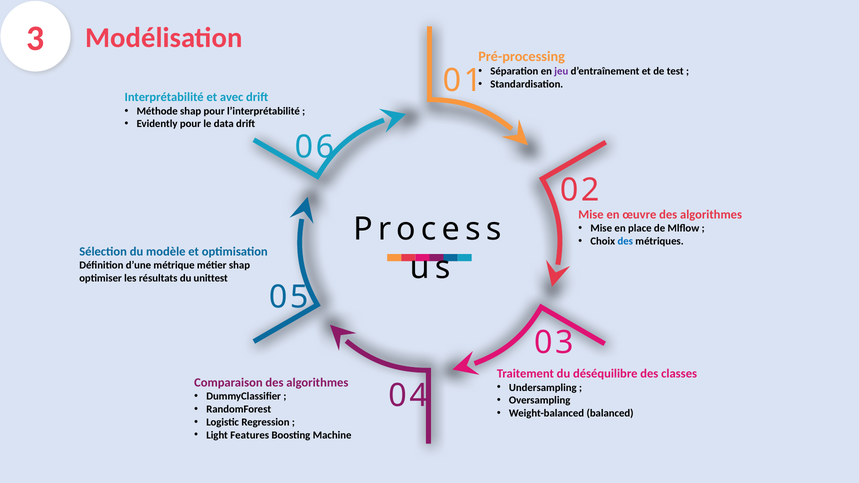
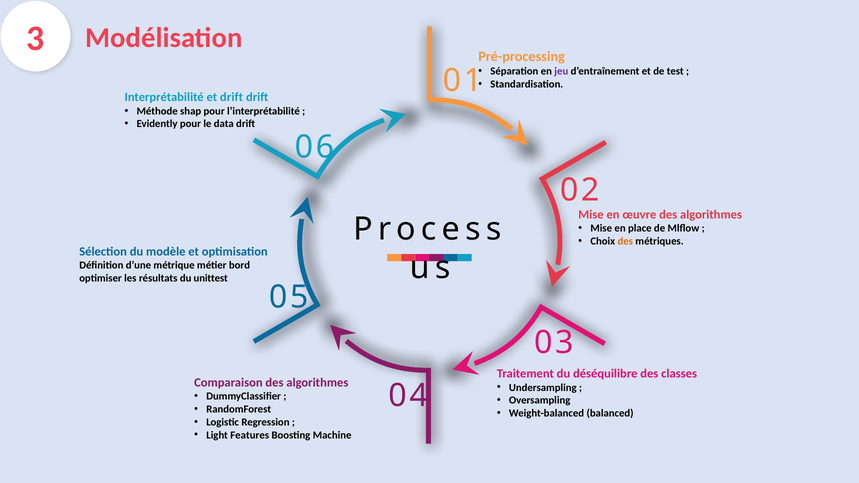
et avec: avec -> drift
des at (625, 241) colour: blue -> orange
métier shap: shap -> bord
